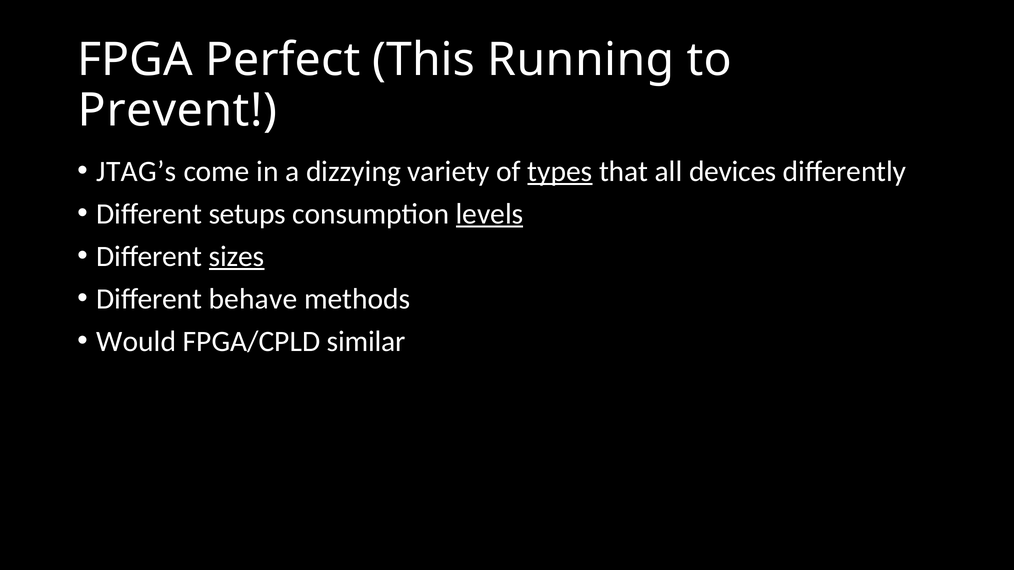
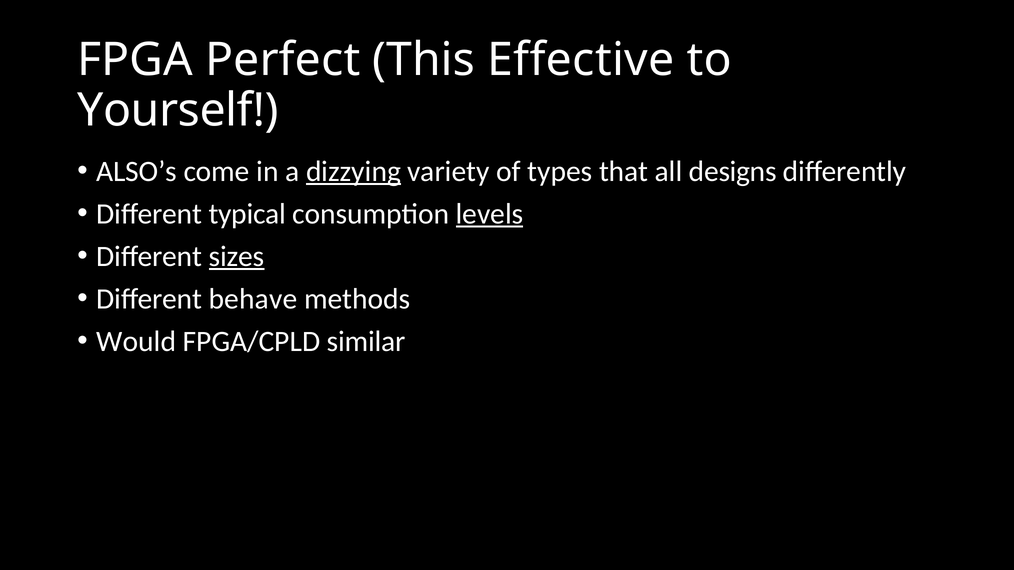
Running: Running -> Effective
Prevent: Prevent -> Yourself
JTAG’s: JTAG’s -> ALSO’s
dizzying underline: none -> present
types underline: present -> none
devices: devices -> designs
setups: setups -> typical
